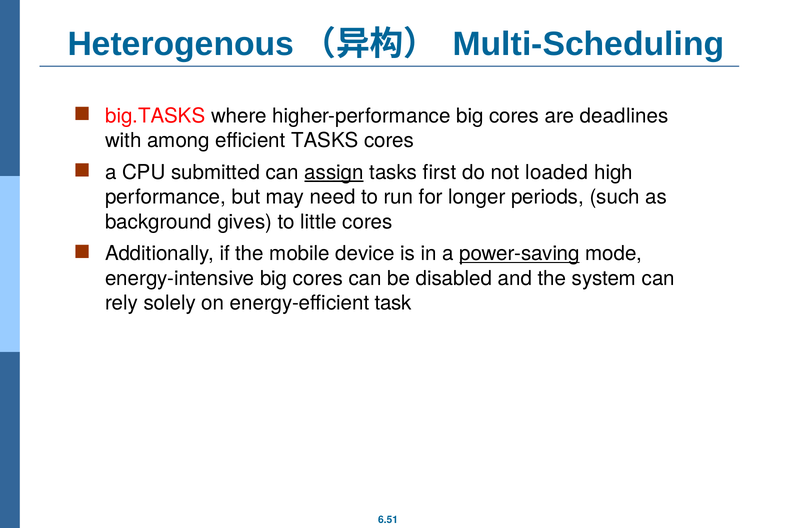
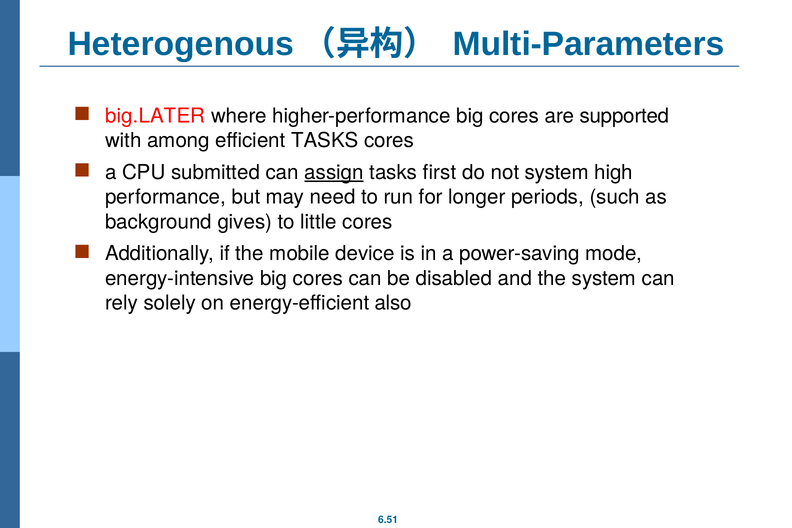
Multi-Scheduling: Multi-Scheduling -> Multi-Parameters
big.TASKS: big.TASKS -> big.LATER
deadlines: deadlines -> supported
not loaded: loaded -> system
power-saving underline: present -> none
task: task -> also
